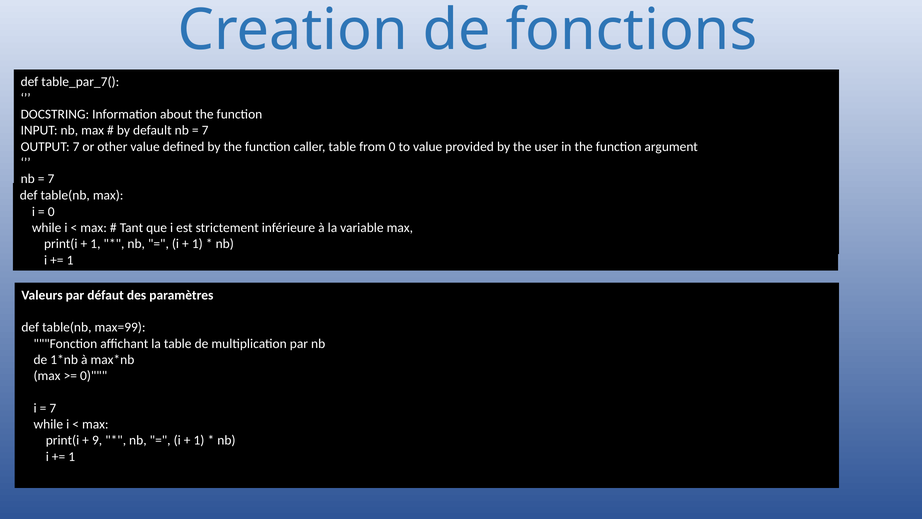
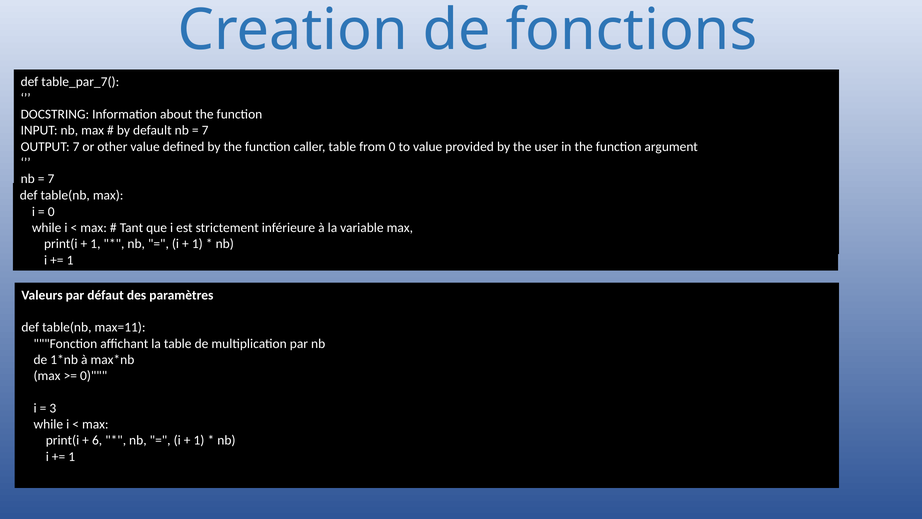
max=99: max=99 -> max=11
7 at (53, 408): 7 -> 3
9: 9 -> 6
